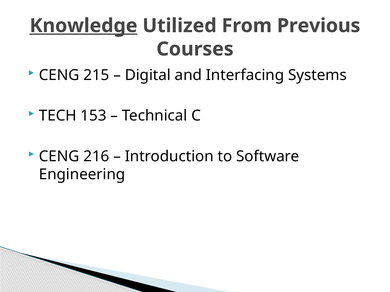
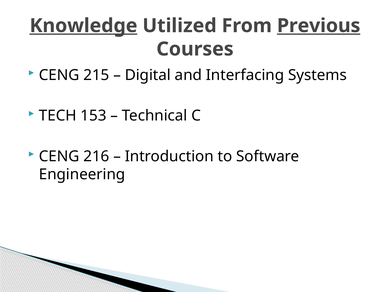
Previous underline: none -> present
